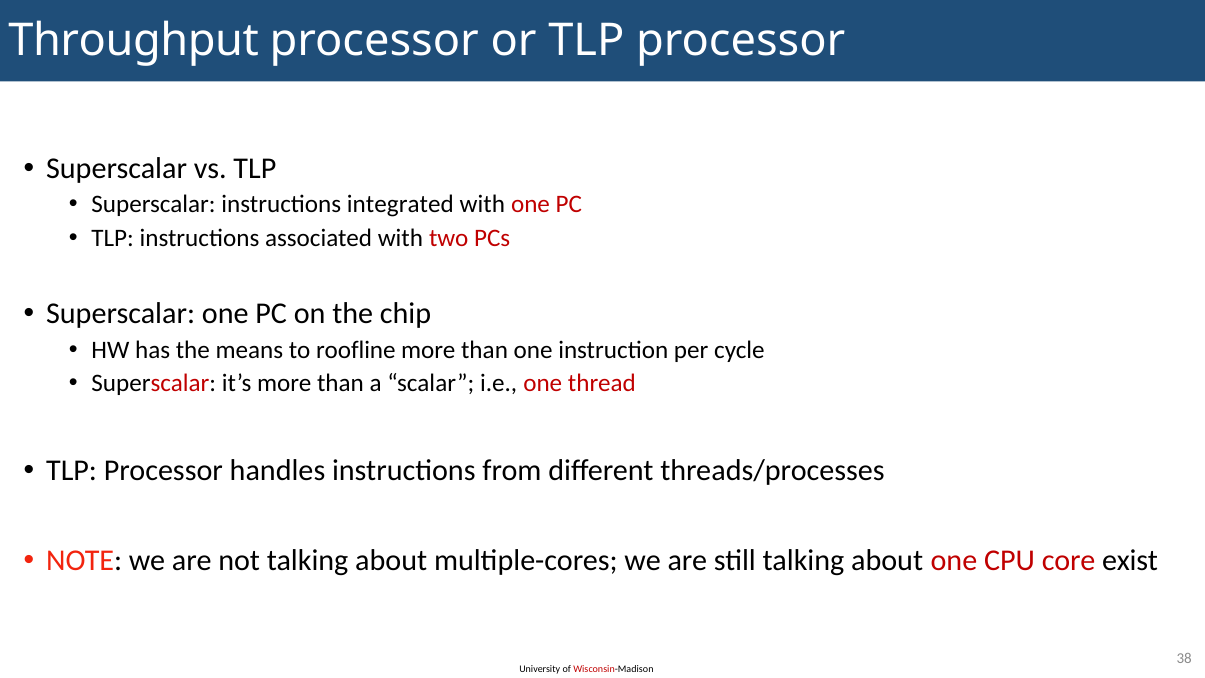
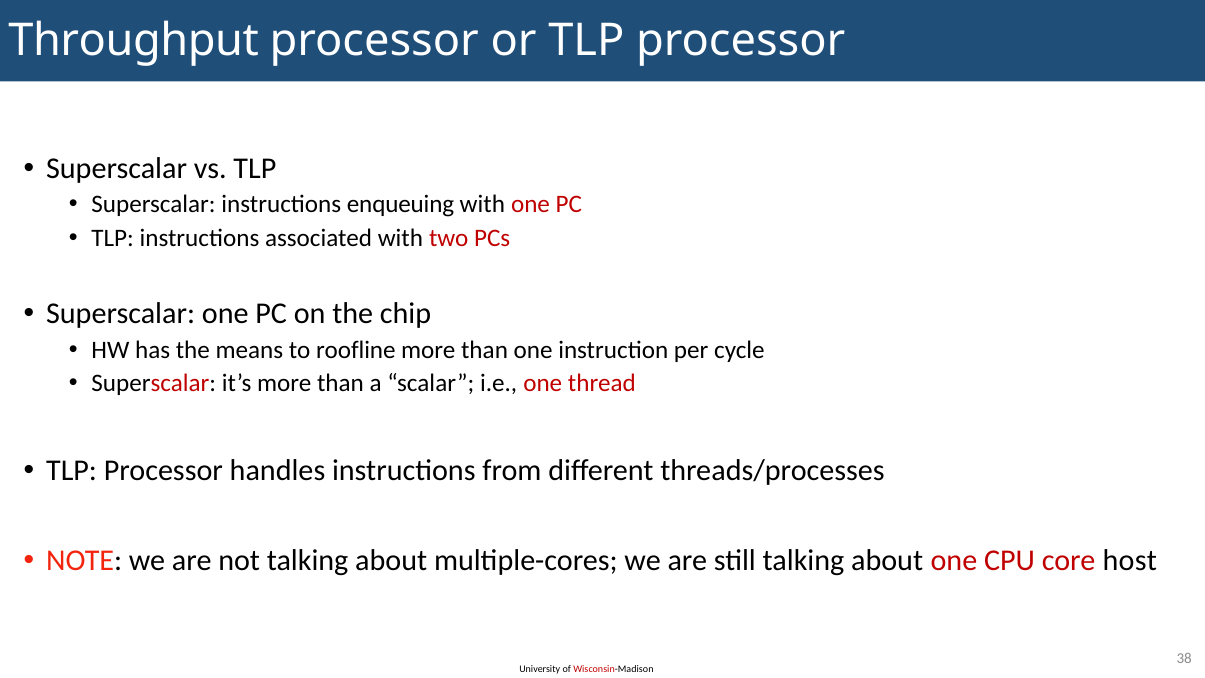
integrated: integrated -> enqueuing
exist: exist -> host
